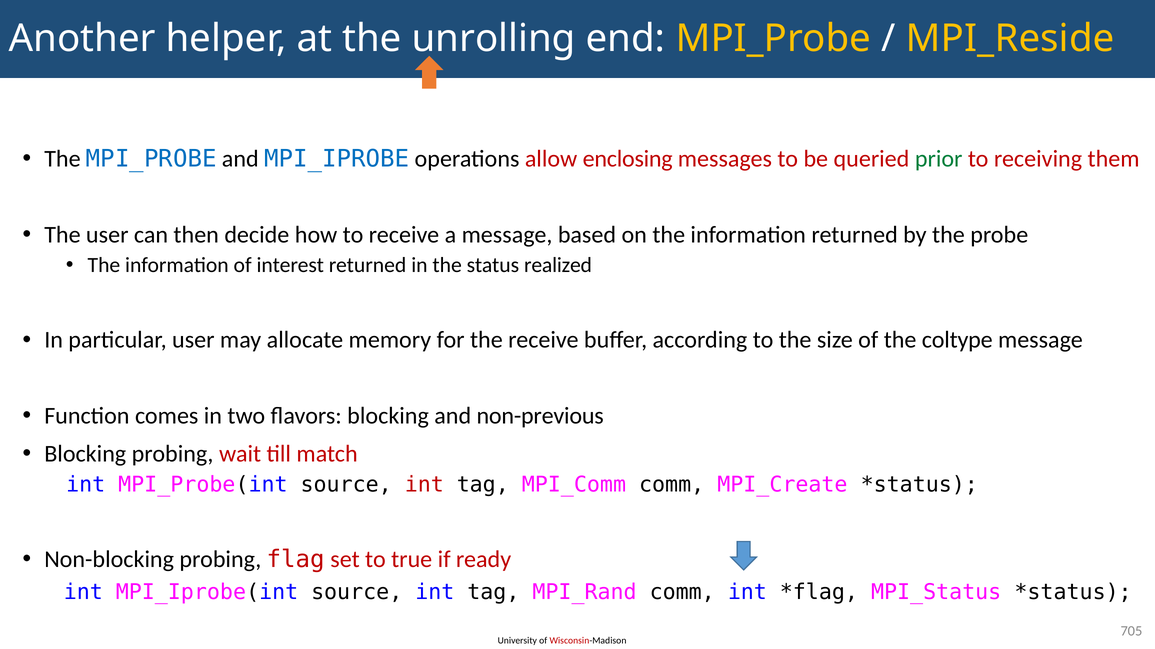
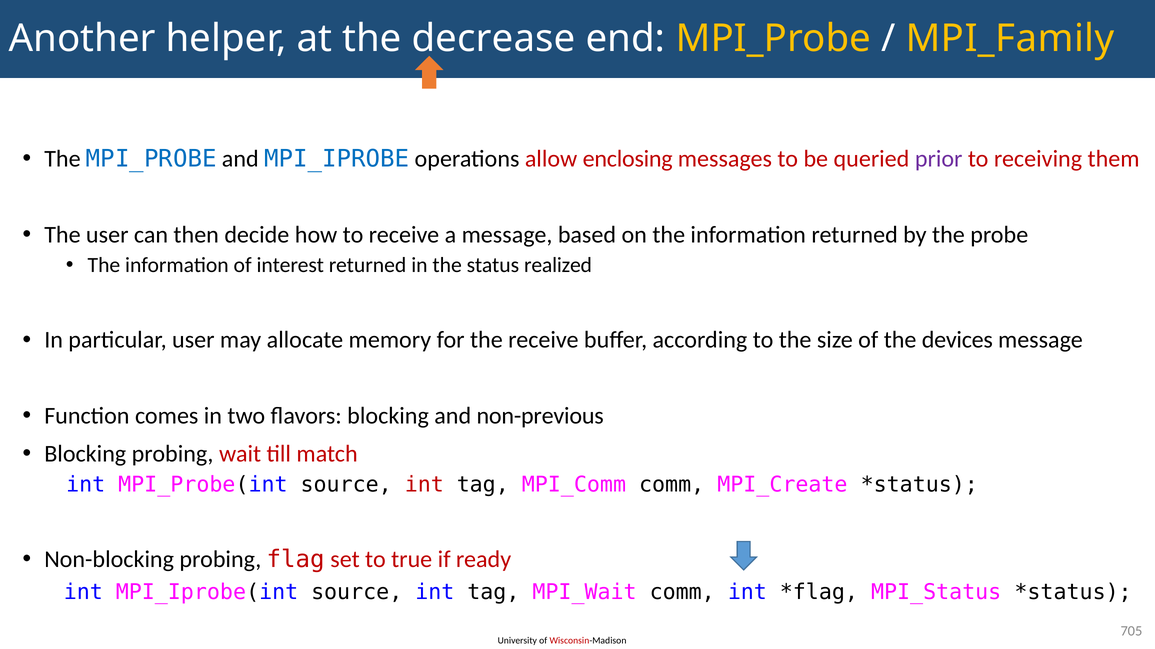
unrolling: unrolling -> decrease
MPI_Reside: MPI_Reside -> MPI_Family
prior colour: green -> purple
coltype: coltype -> devices
MPI_Rand: MPI_Rand -> MPI_Wait
